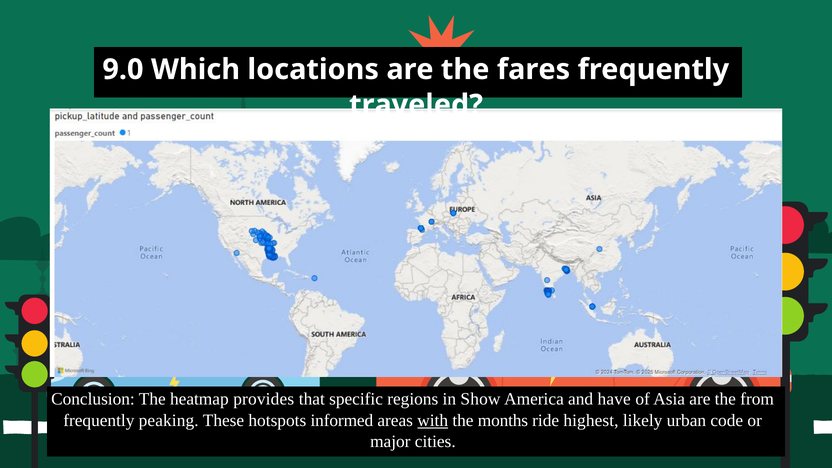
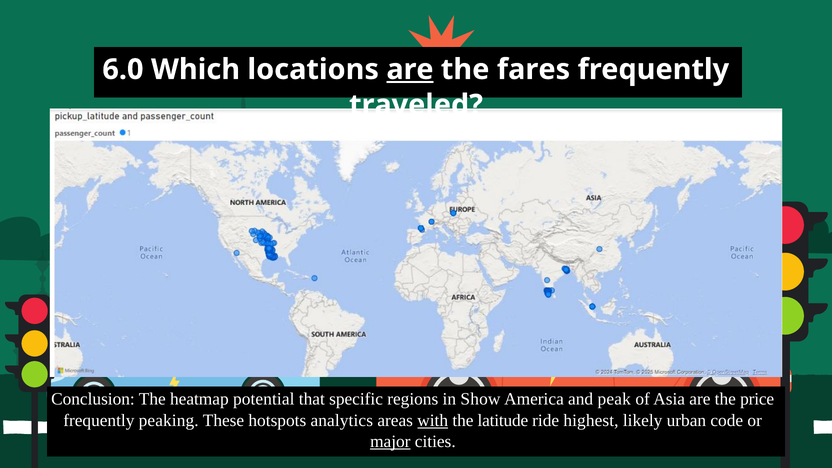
9.0: 9.0 -> 6.0
are at (410, 69) underline: none -> present
provides: provides -> potential
have: have -> peak
from: from -> price
informed: informed -> analytics
months: months -> latitude
major underline: none -> present
